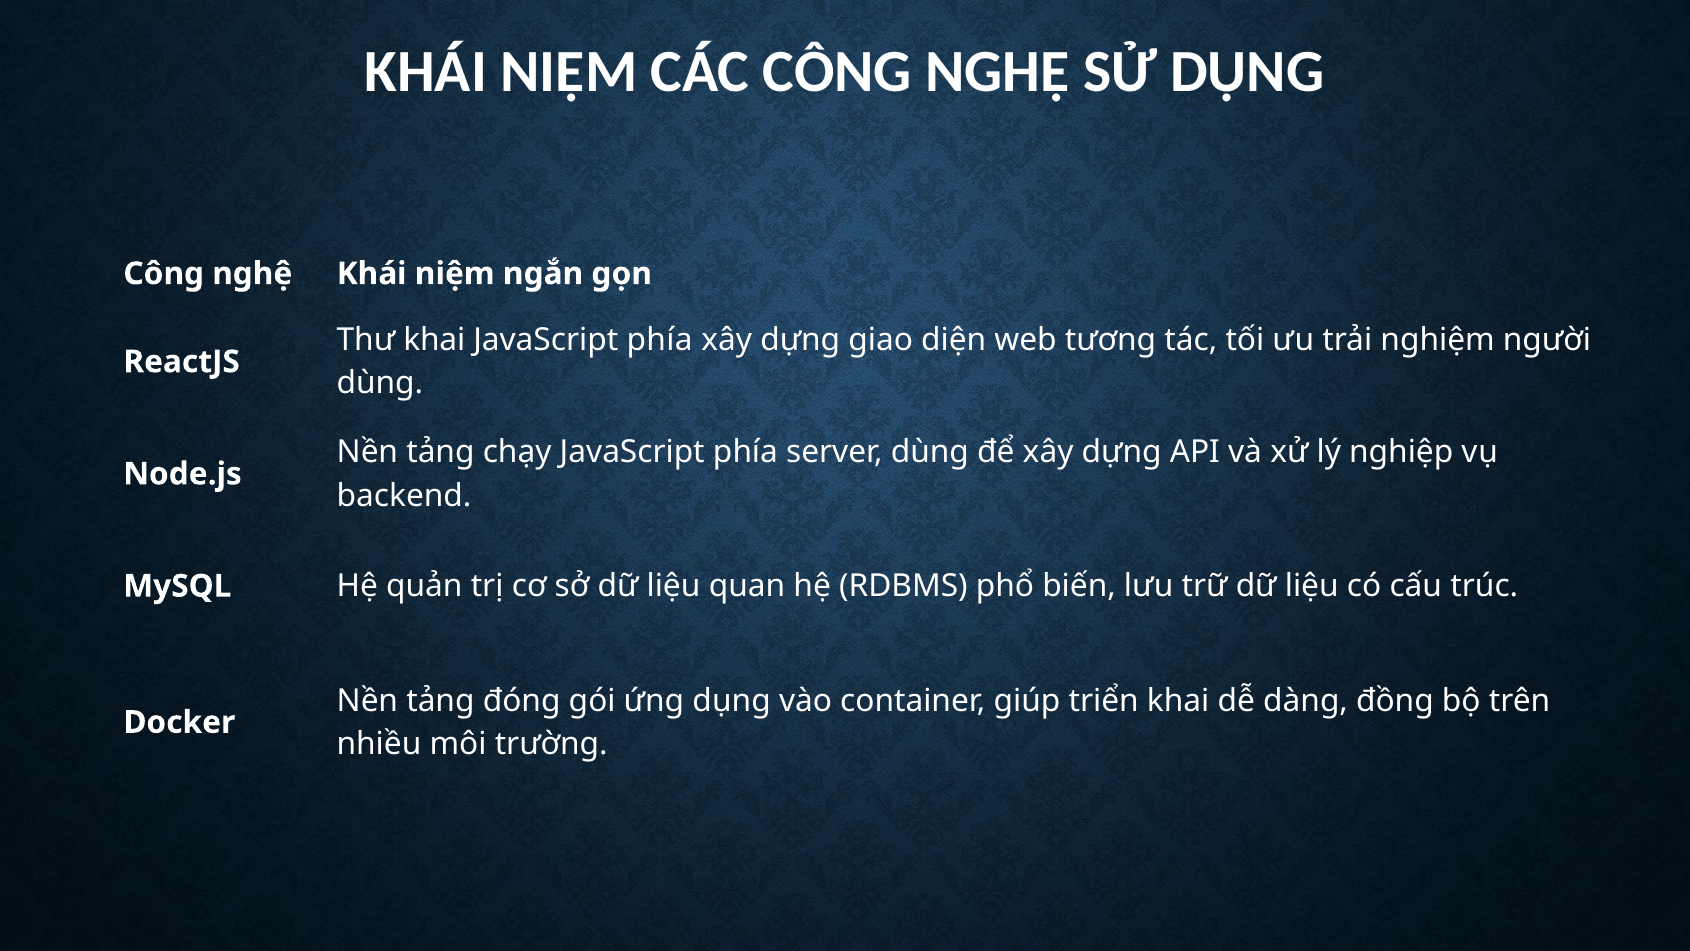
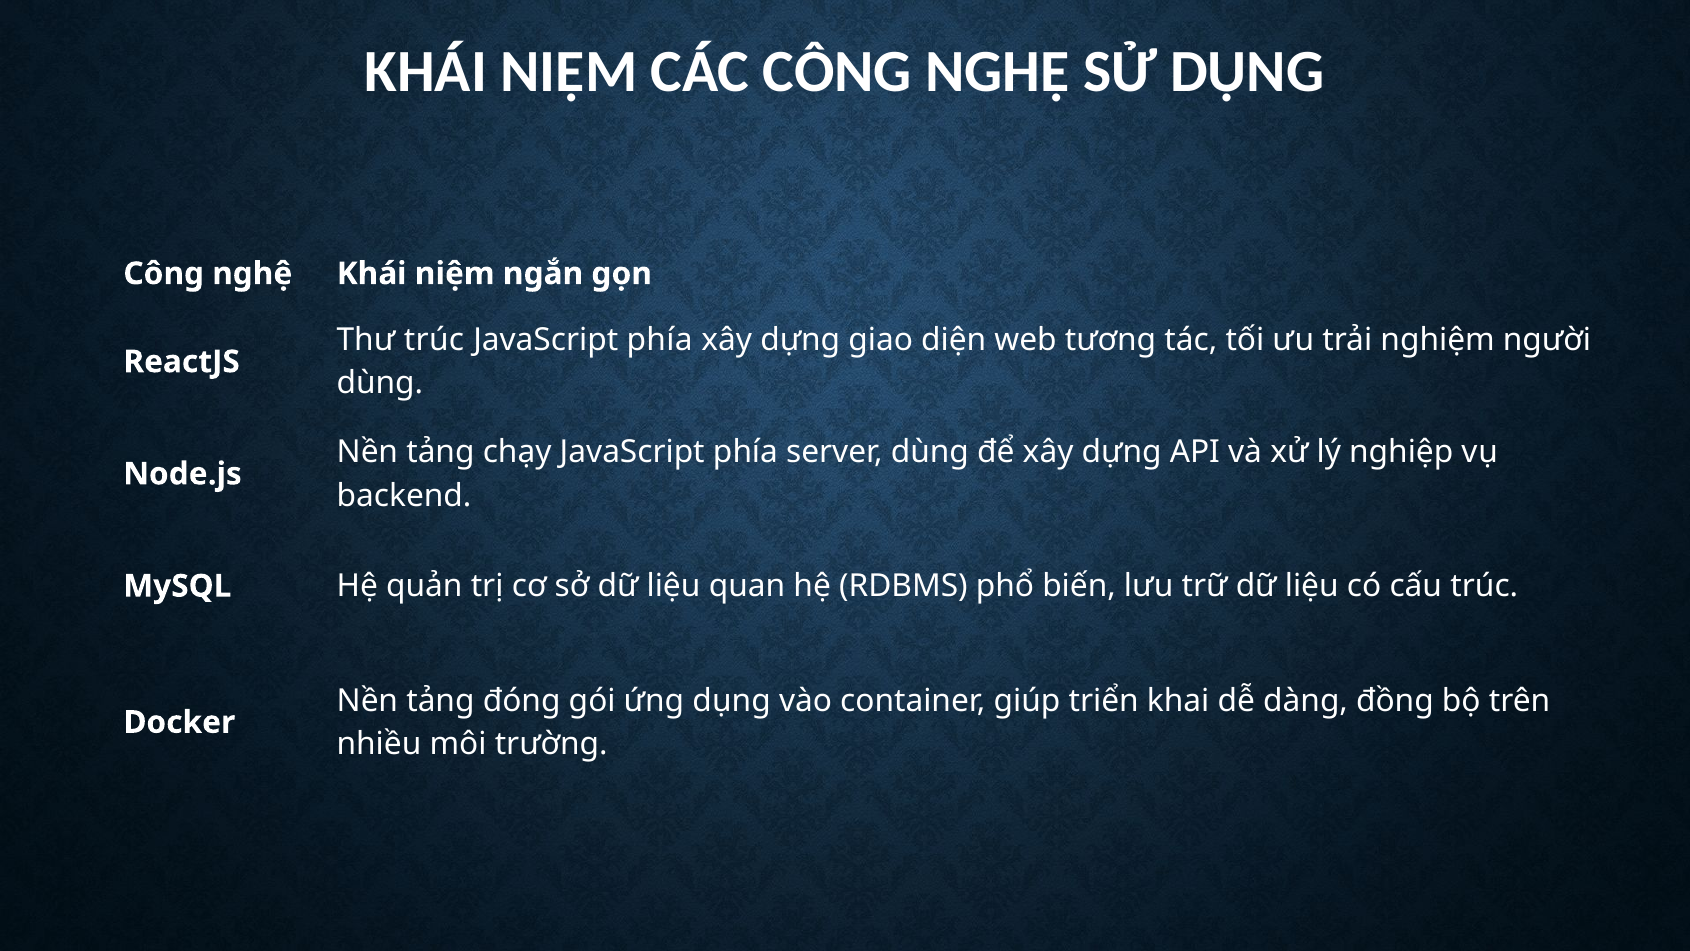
Thư khai: khai -> trúc
